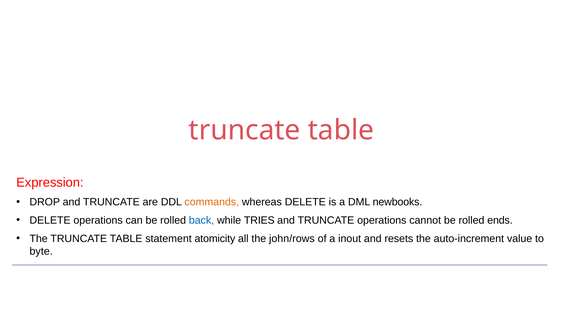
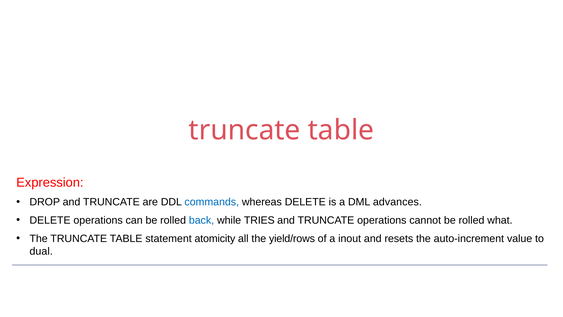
commands colour: orange -> blue
newbooks: newbooks -> advances
ends: ends -> what
john/rows: john/rows -> yield/rows
byte: byte -> dual
